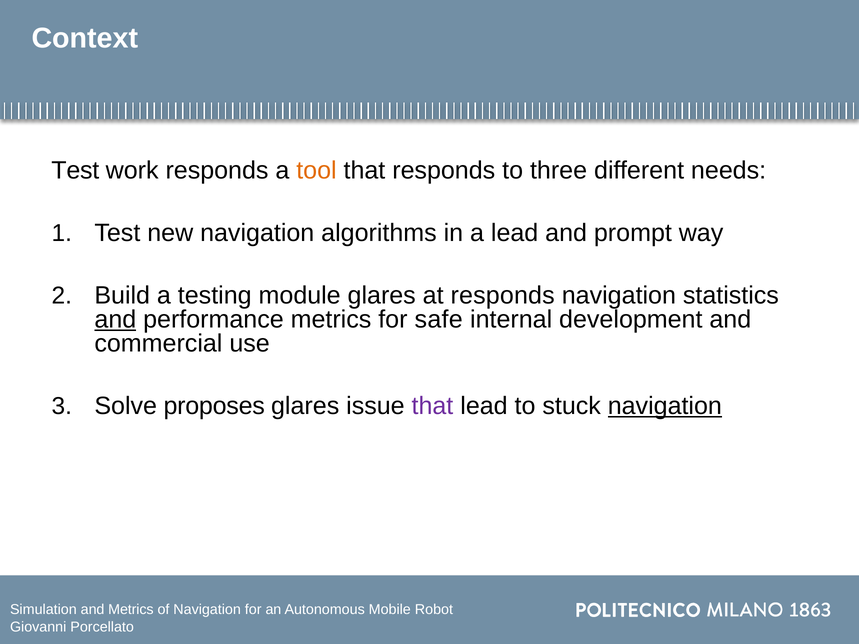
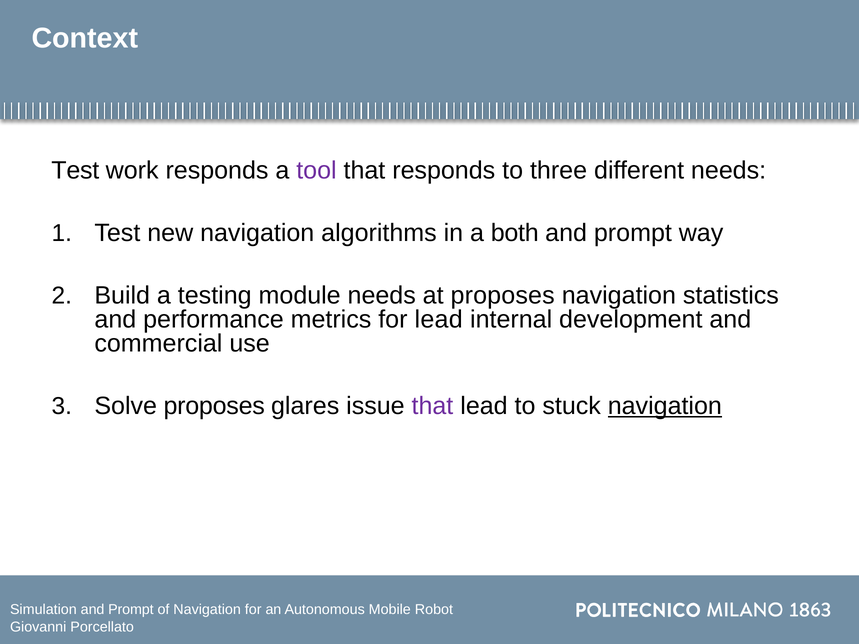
tool colour: orange -> purple
a lead: lead -> both
module glares: glares -> needs
at responds: responds -> proposes
and at (115, 319) underline: present -> none
for safe: safe -> lead
Metrics at (131, 610): Metrics -> Prompt
